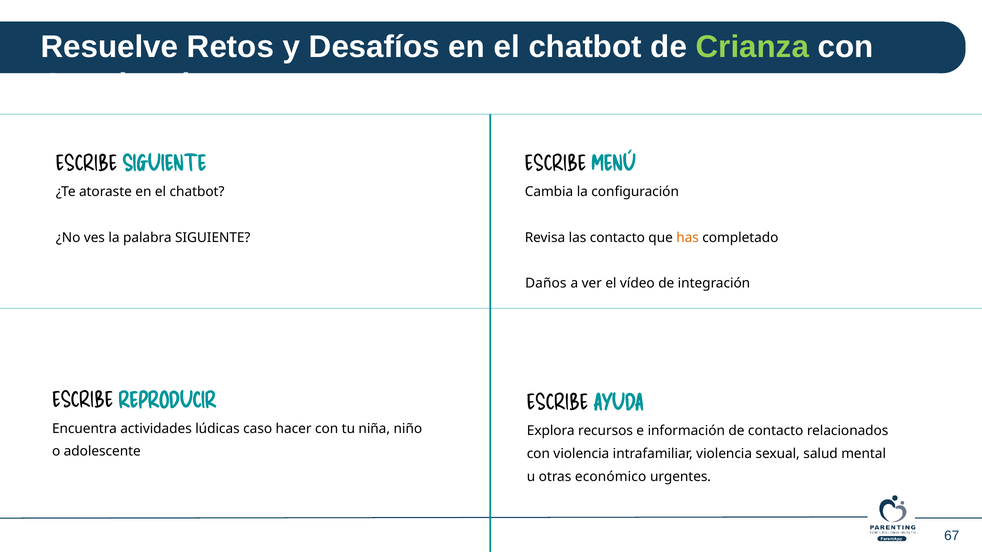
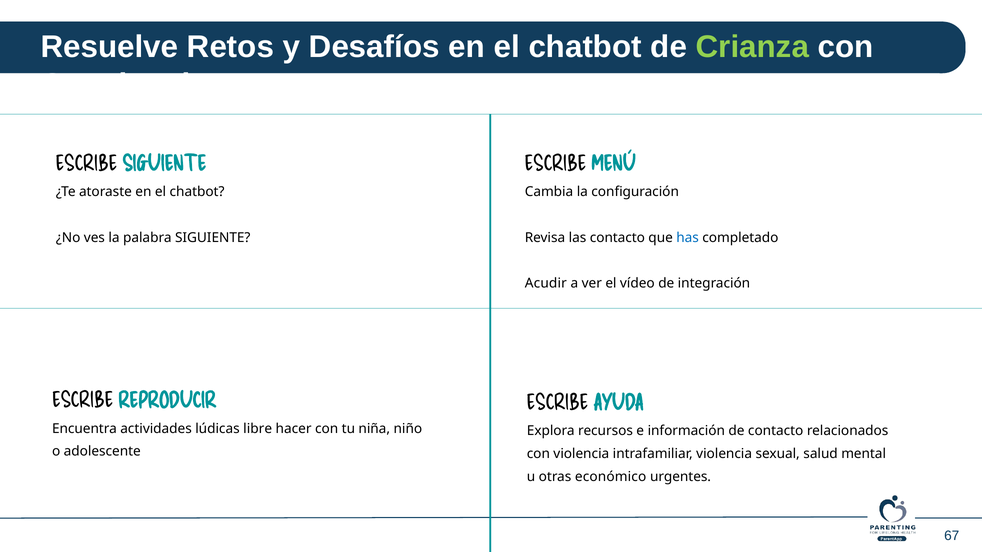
has colour: orange -> blue
Daños: Daños -> Acudir
caso: caso -> libre
